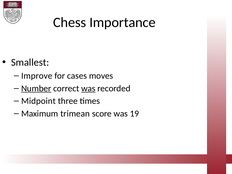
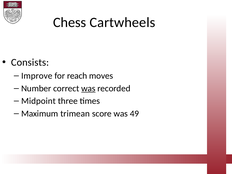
Importance: Importance -> Cartwheels
Smallest: Smallest -> Consists
cases: cases -> reach
Number underline: present -> none
19: 19 -> 49
